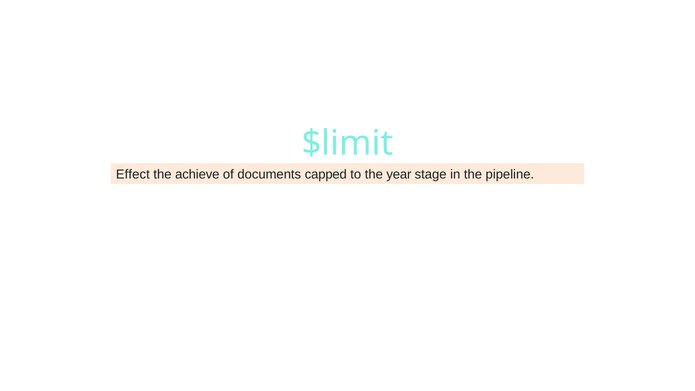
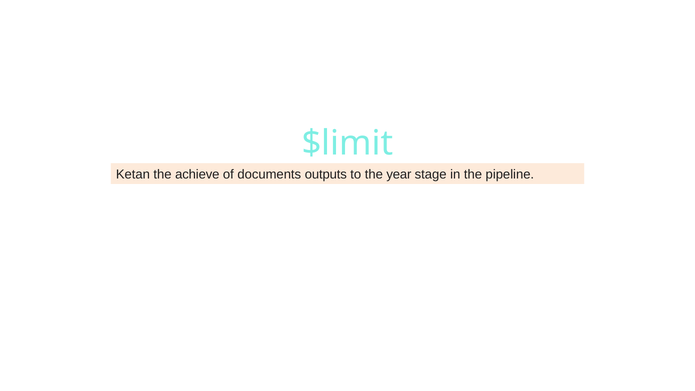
Effect: Effect -> Ketan
capped: capped -> outputs
